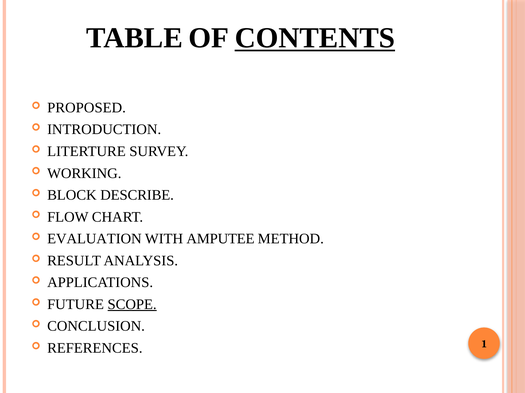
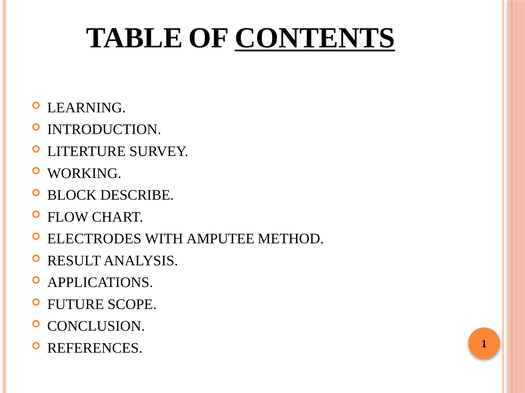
PROPOSED: PROPOSED -> LEARNING
EVALUATION: EVALUATION -> ELECTRODES
SCOPE underline: present -> none
